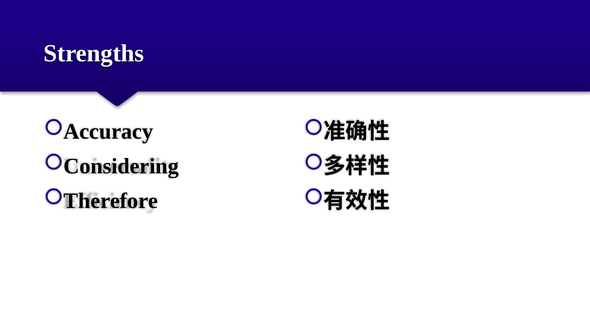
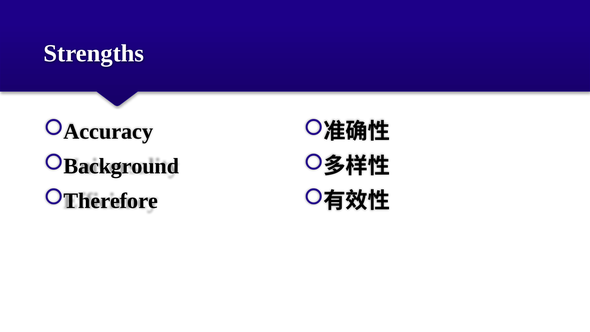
Considering: Considering -> Background
